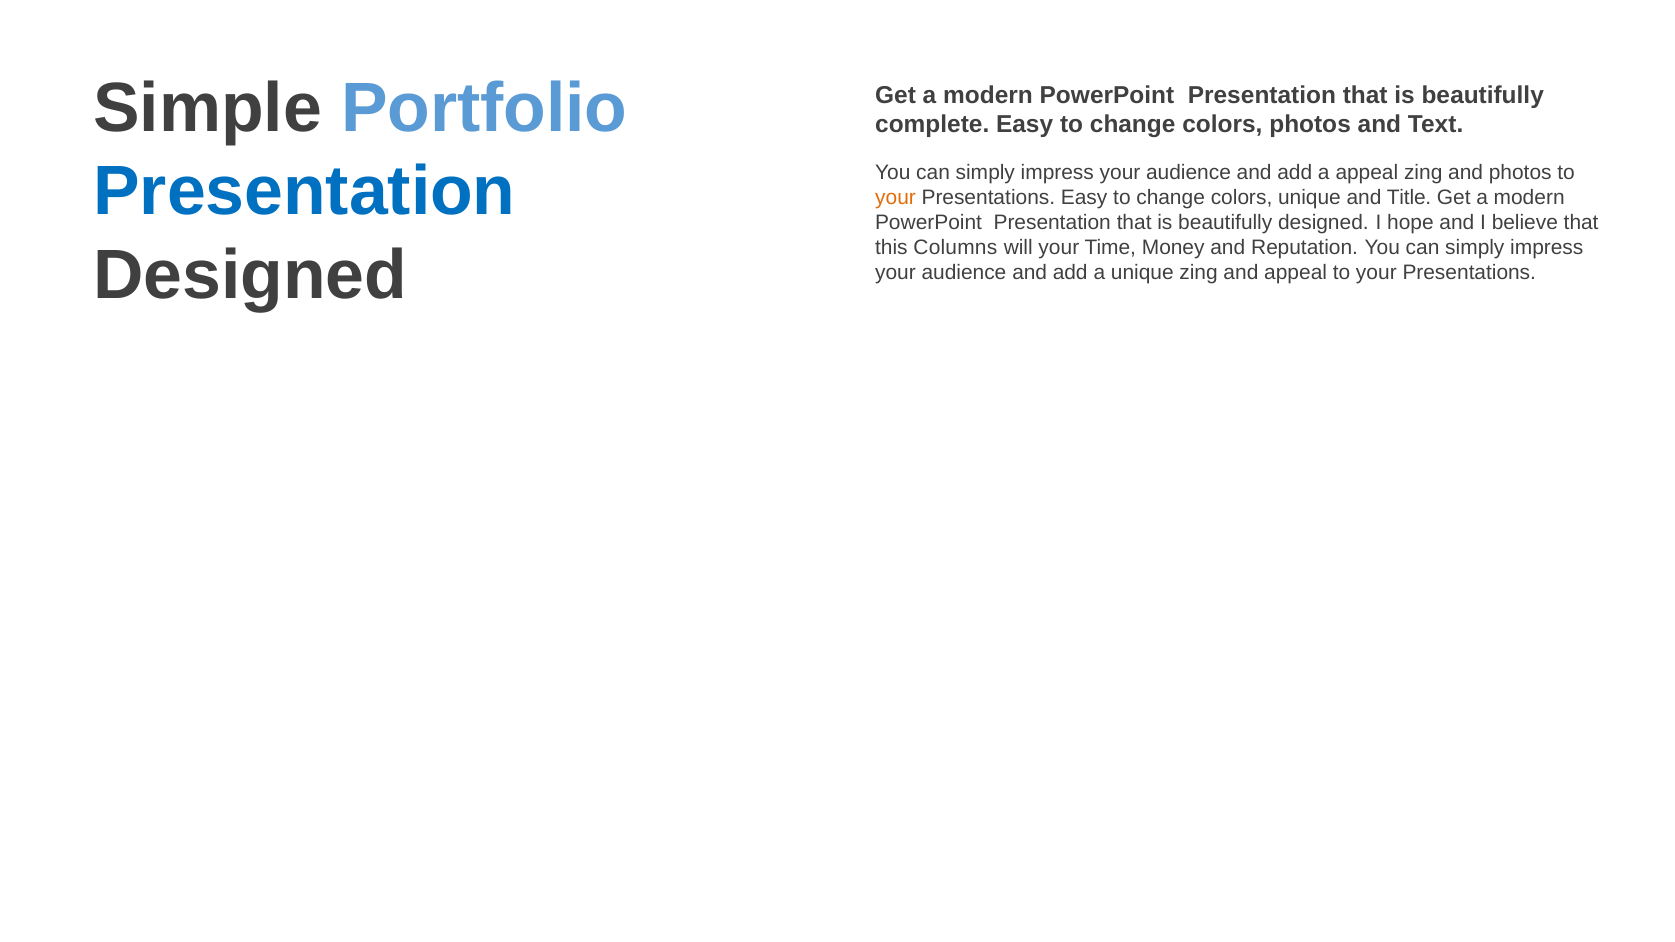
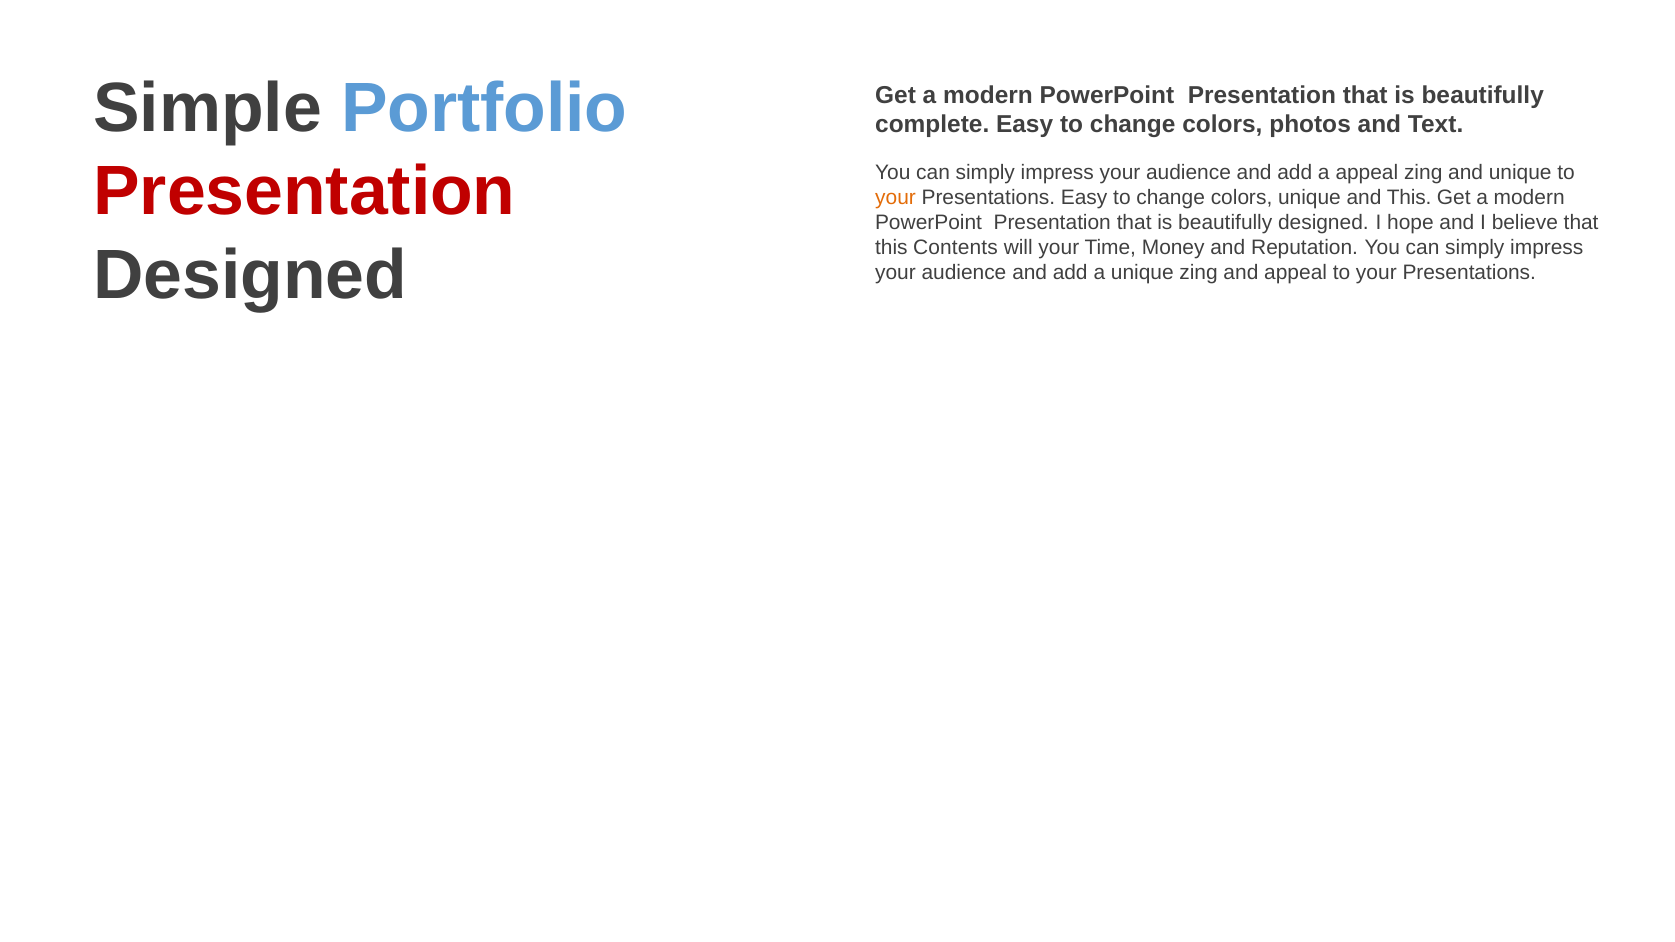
Presentation at (305, 192) colour: blue -> red
and photos: photos -> unique
and Title: Title -> This
Columns: Columns -> Contents
